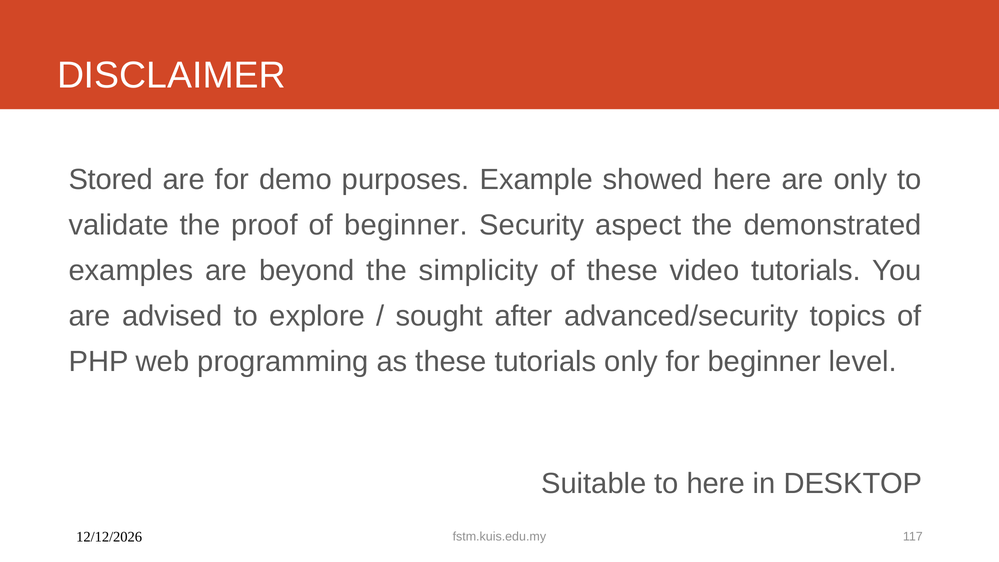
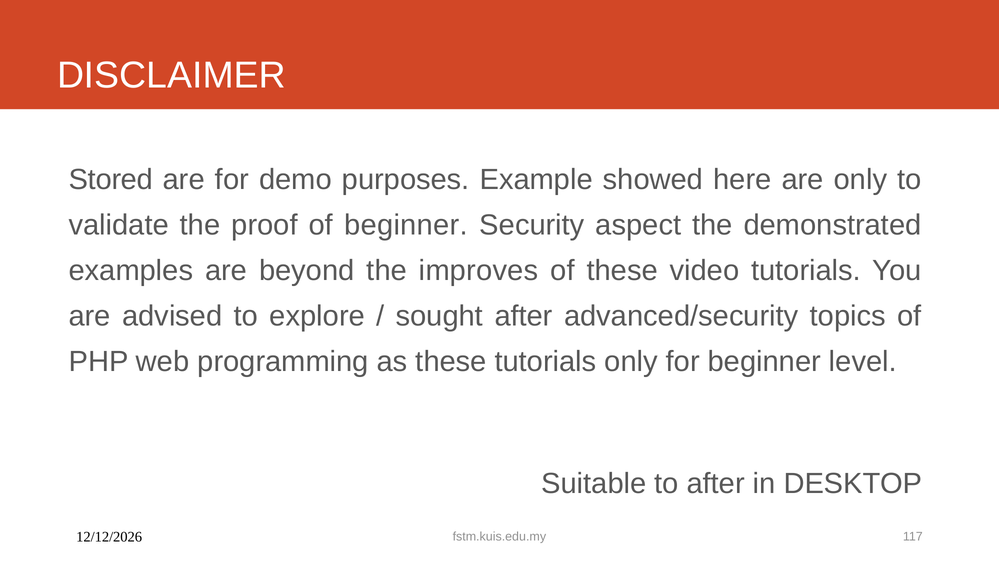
simplicity: simplicity -> improves
to here: here -> after
